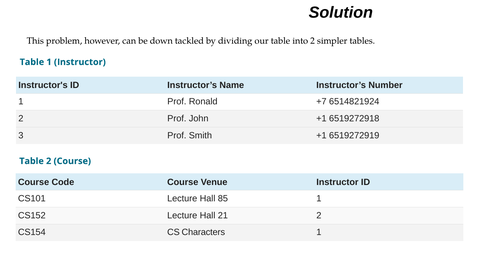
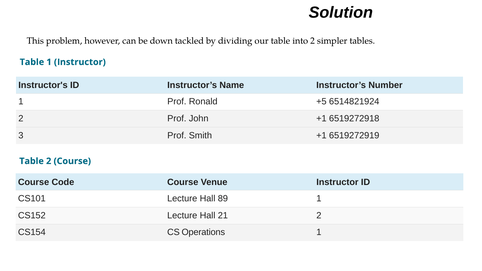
+7: +7 -> +5
85: 85 -> 89
Characters: Characters -> Operations
